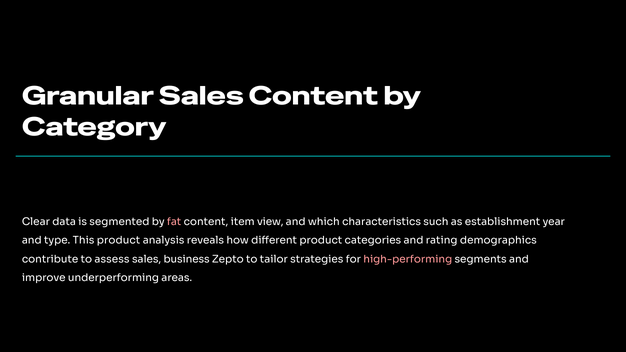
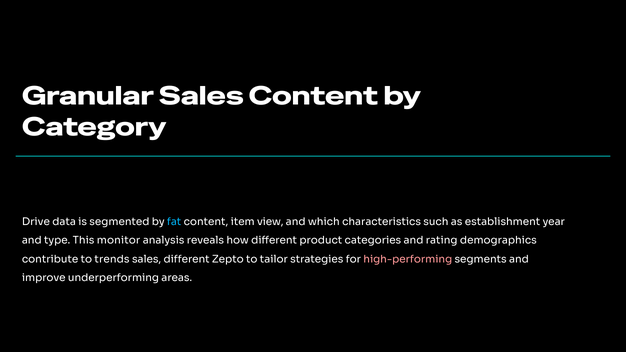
Clear: Clear -> Drive
fat colour: pink -> light blue
This product: product -> monitor
assess: assess -> trends
sales business: business -> different
